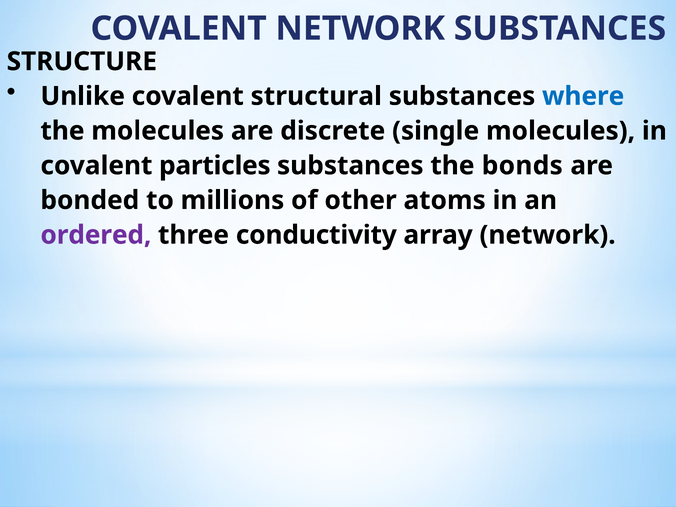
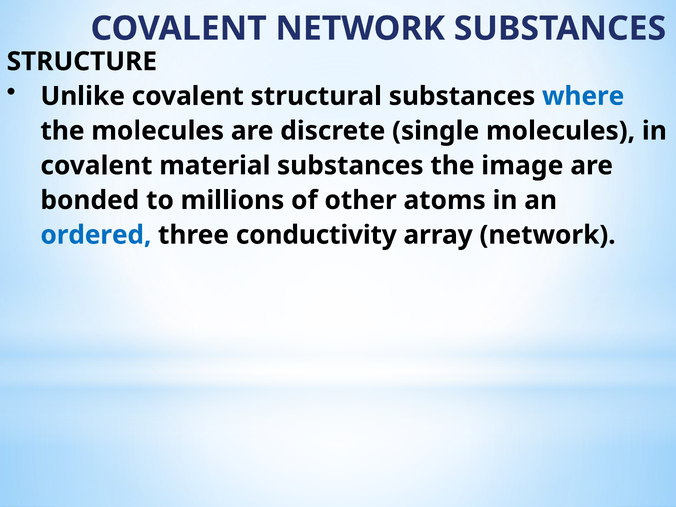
particles: particles -> material
bonds: bonds -> image
ordered colour: purple -> blue
